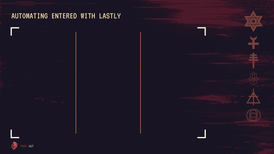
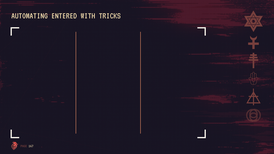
LASTLY: LASTLY -> TRICKS
